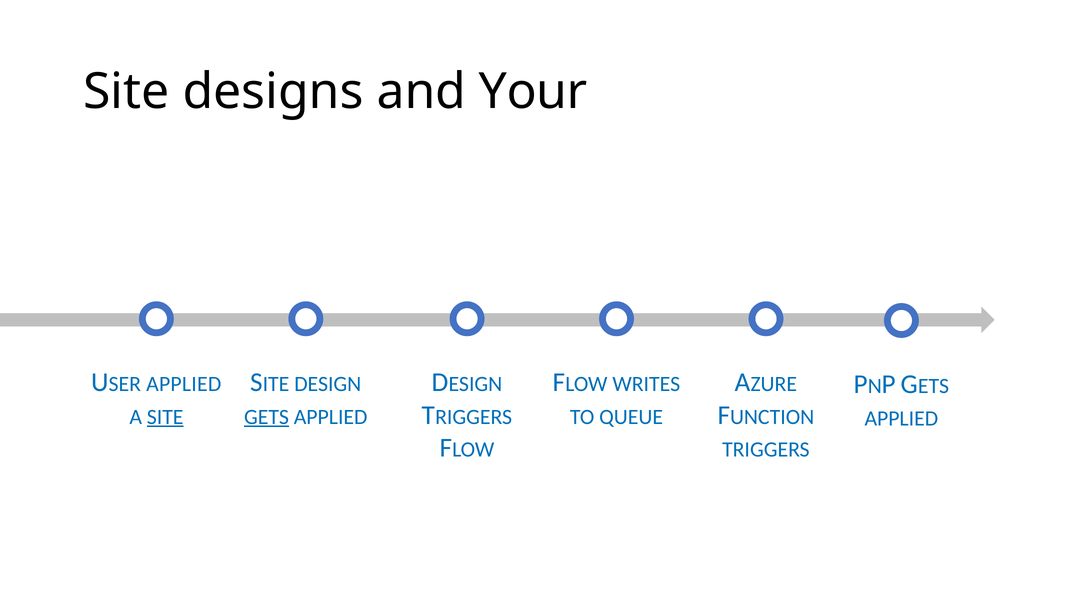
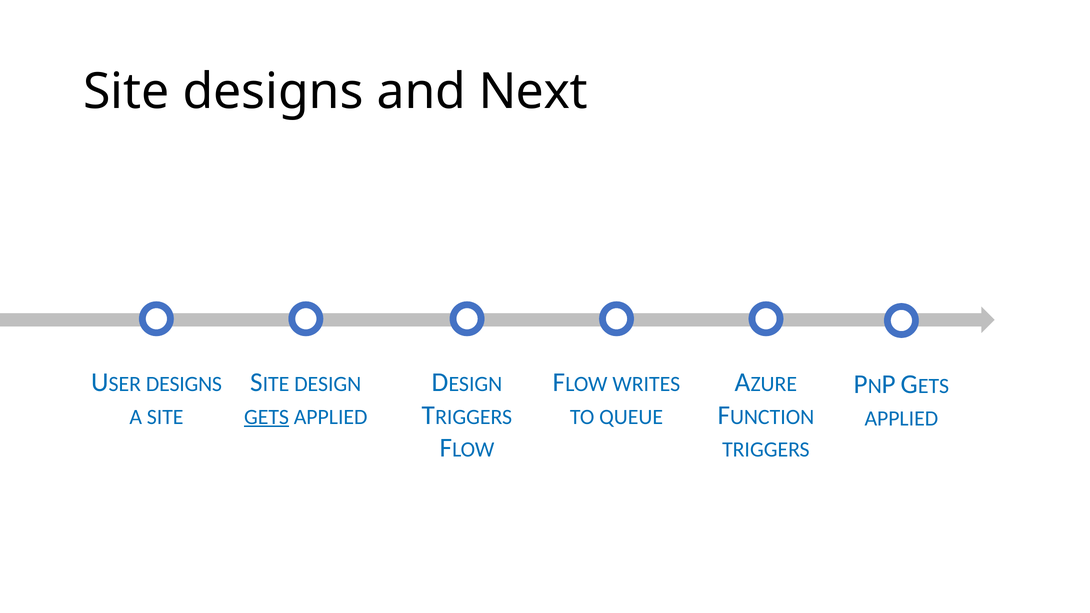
Your: Your -> Next
APPLIED at (184, 384): APPLIED -> DESIGNS
SITE at (165, 417) underline: present -> none
